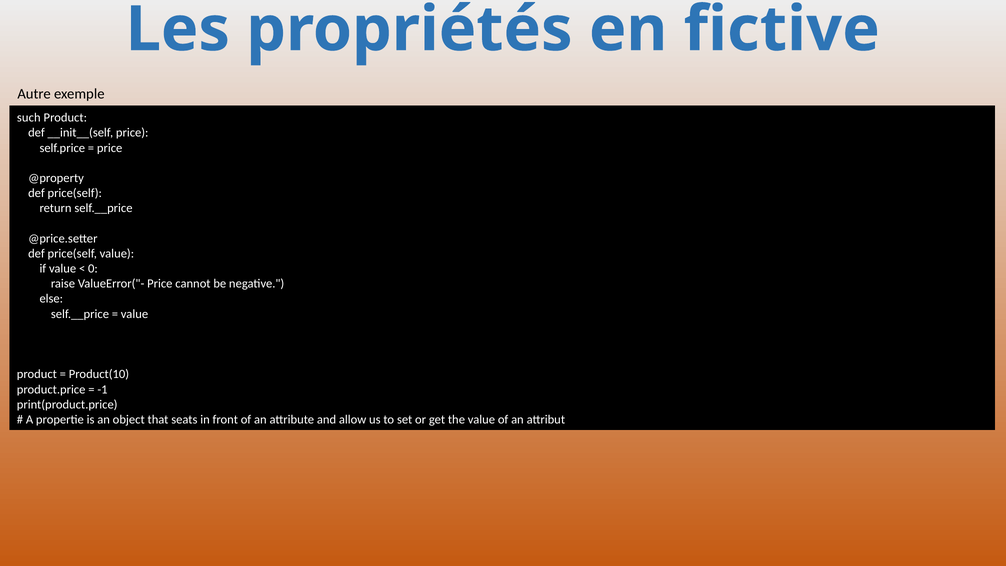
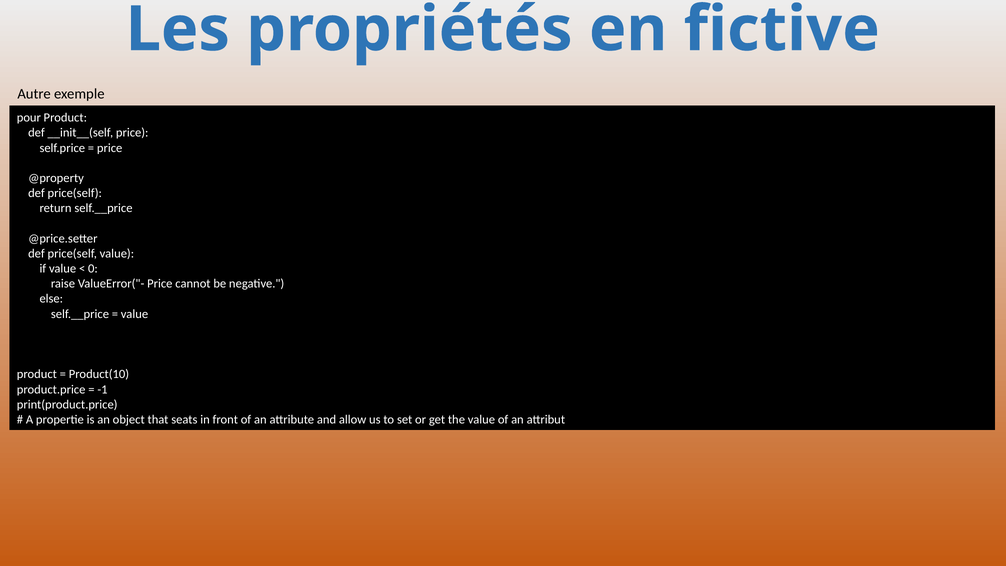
such: such -> pour
